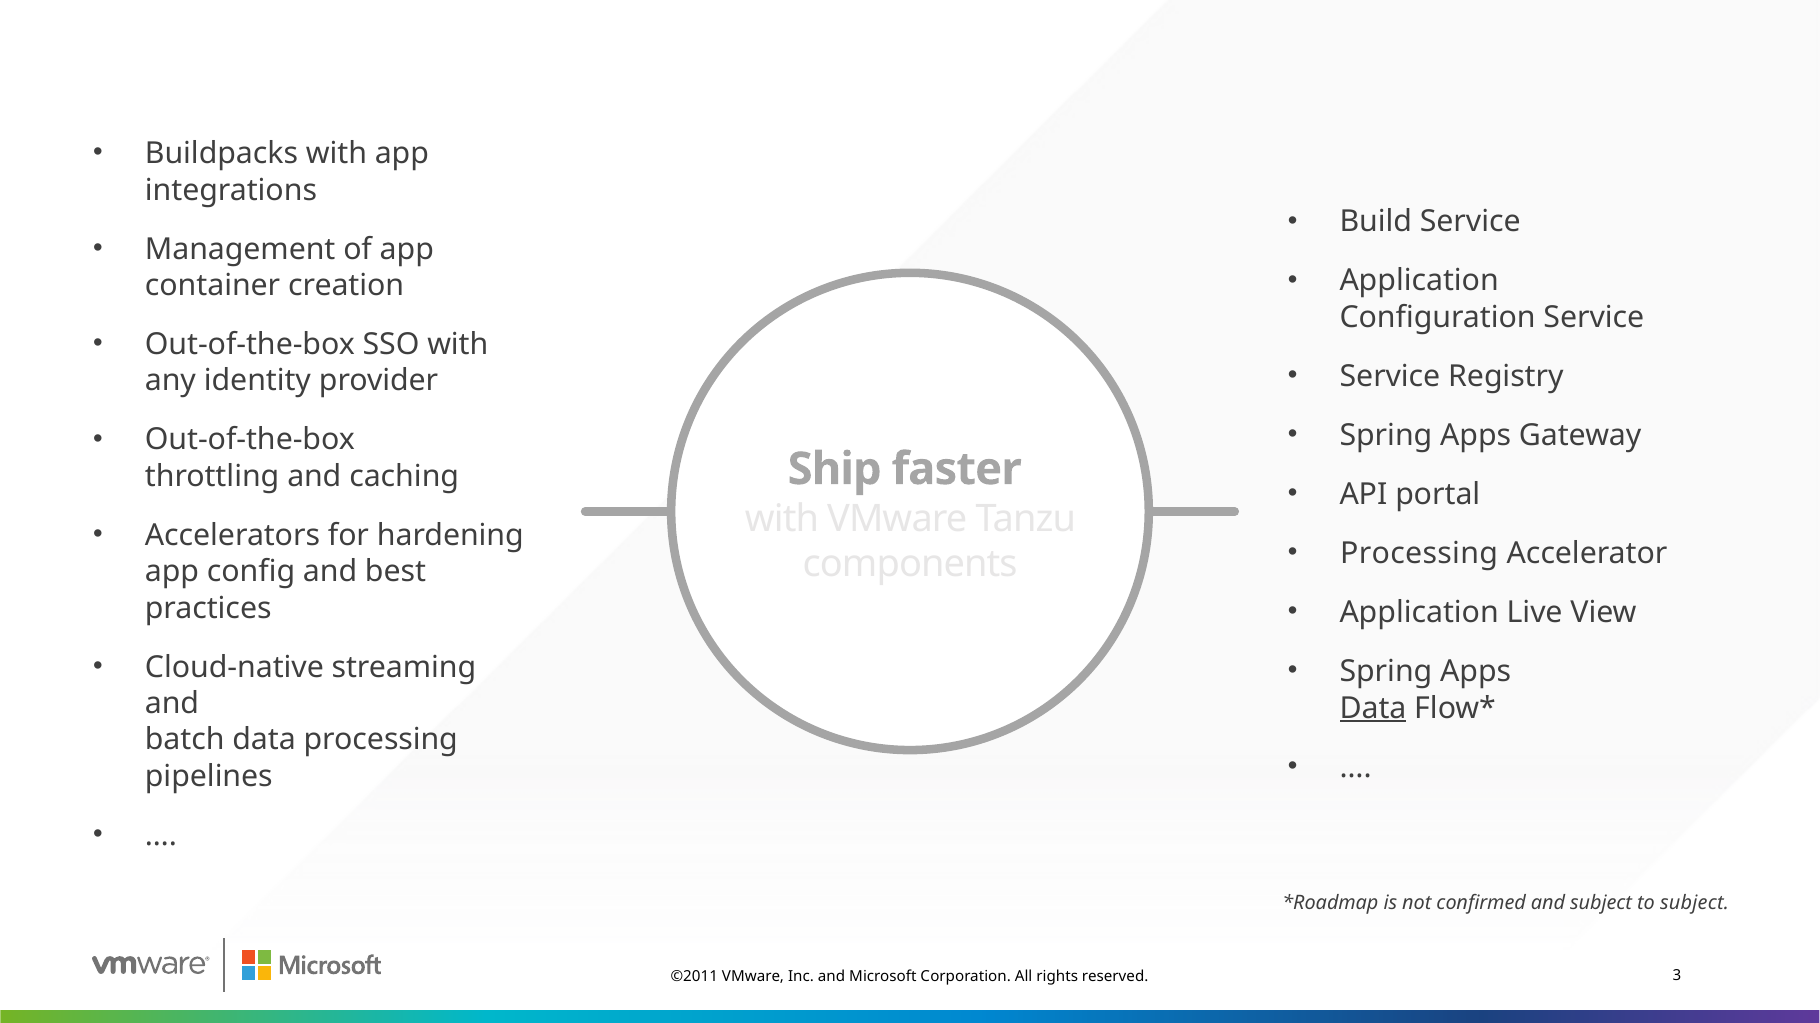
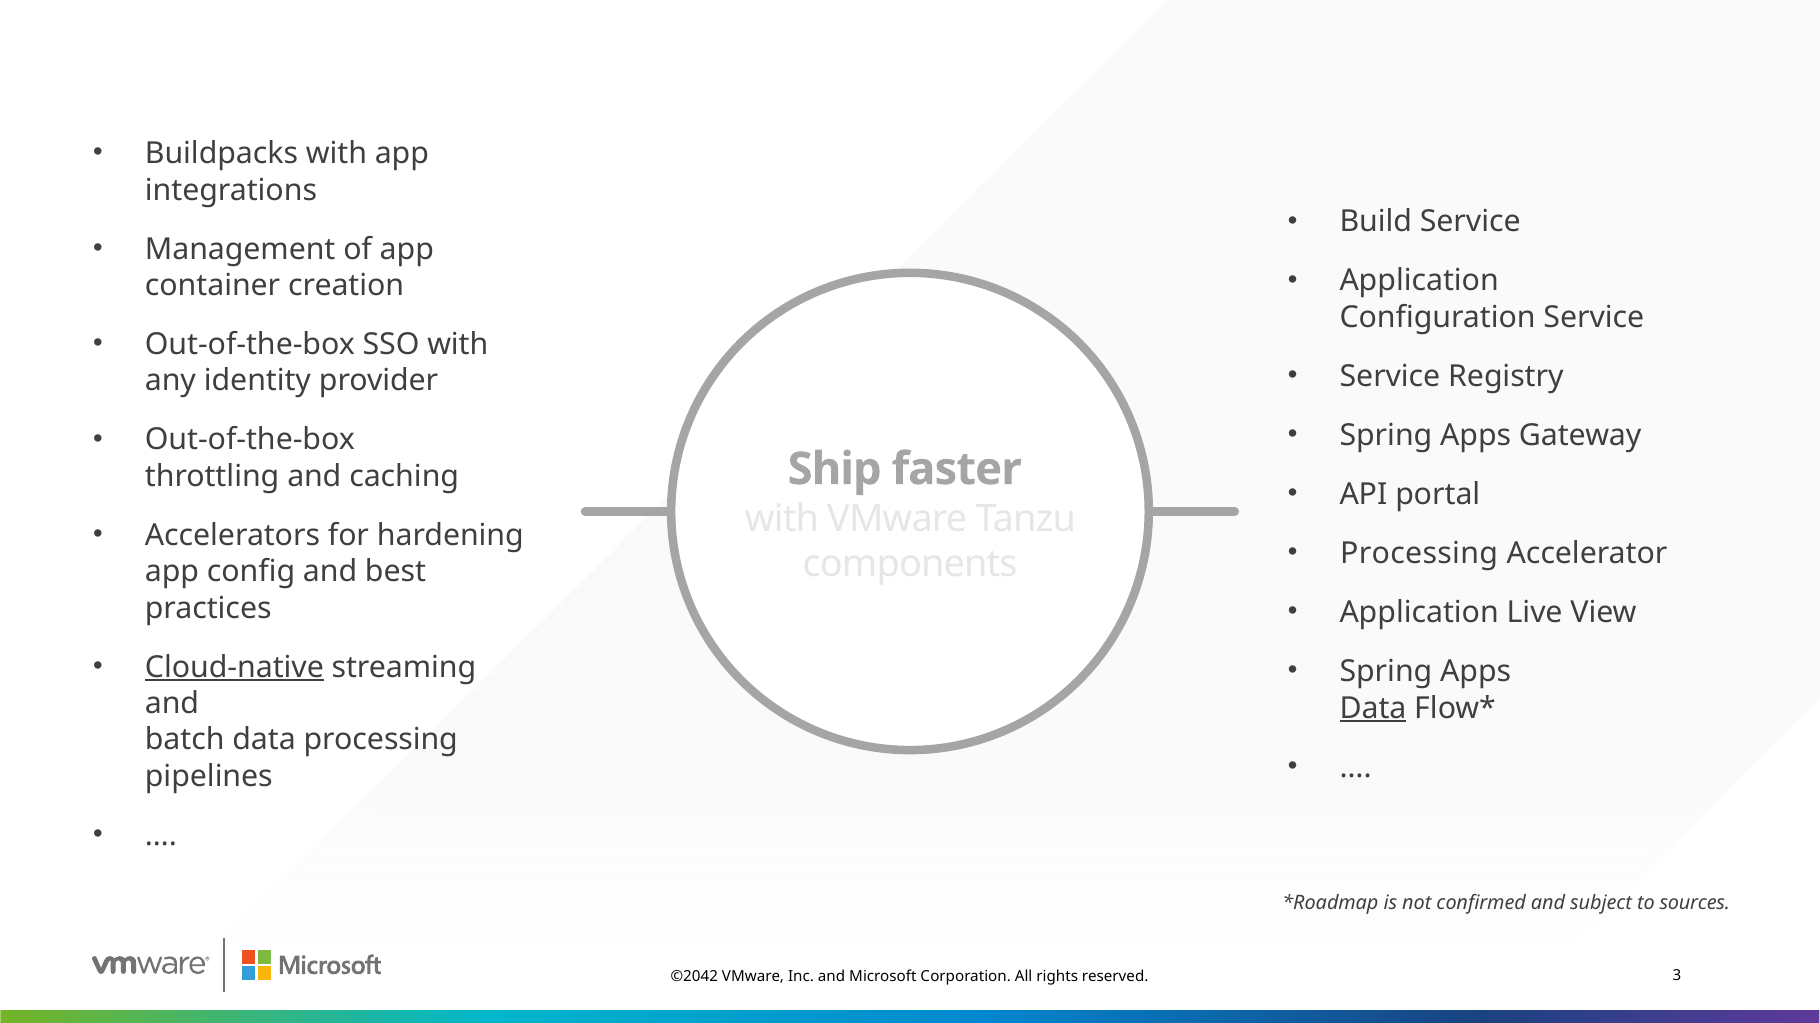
Cloud-native underline: none -> present
to subject: subject -> sources
©2011: ©2011 -> ©2042
